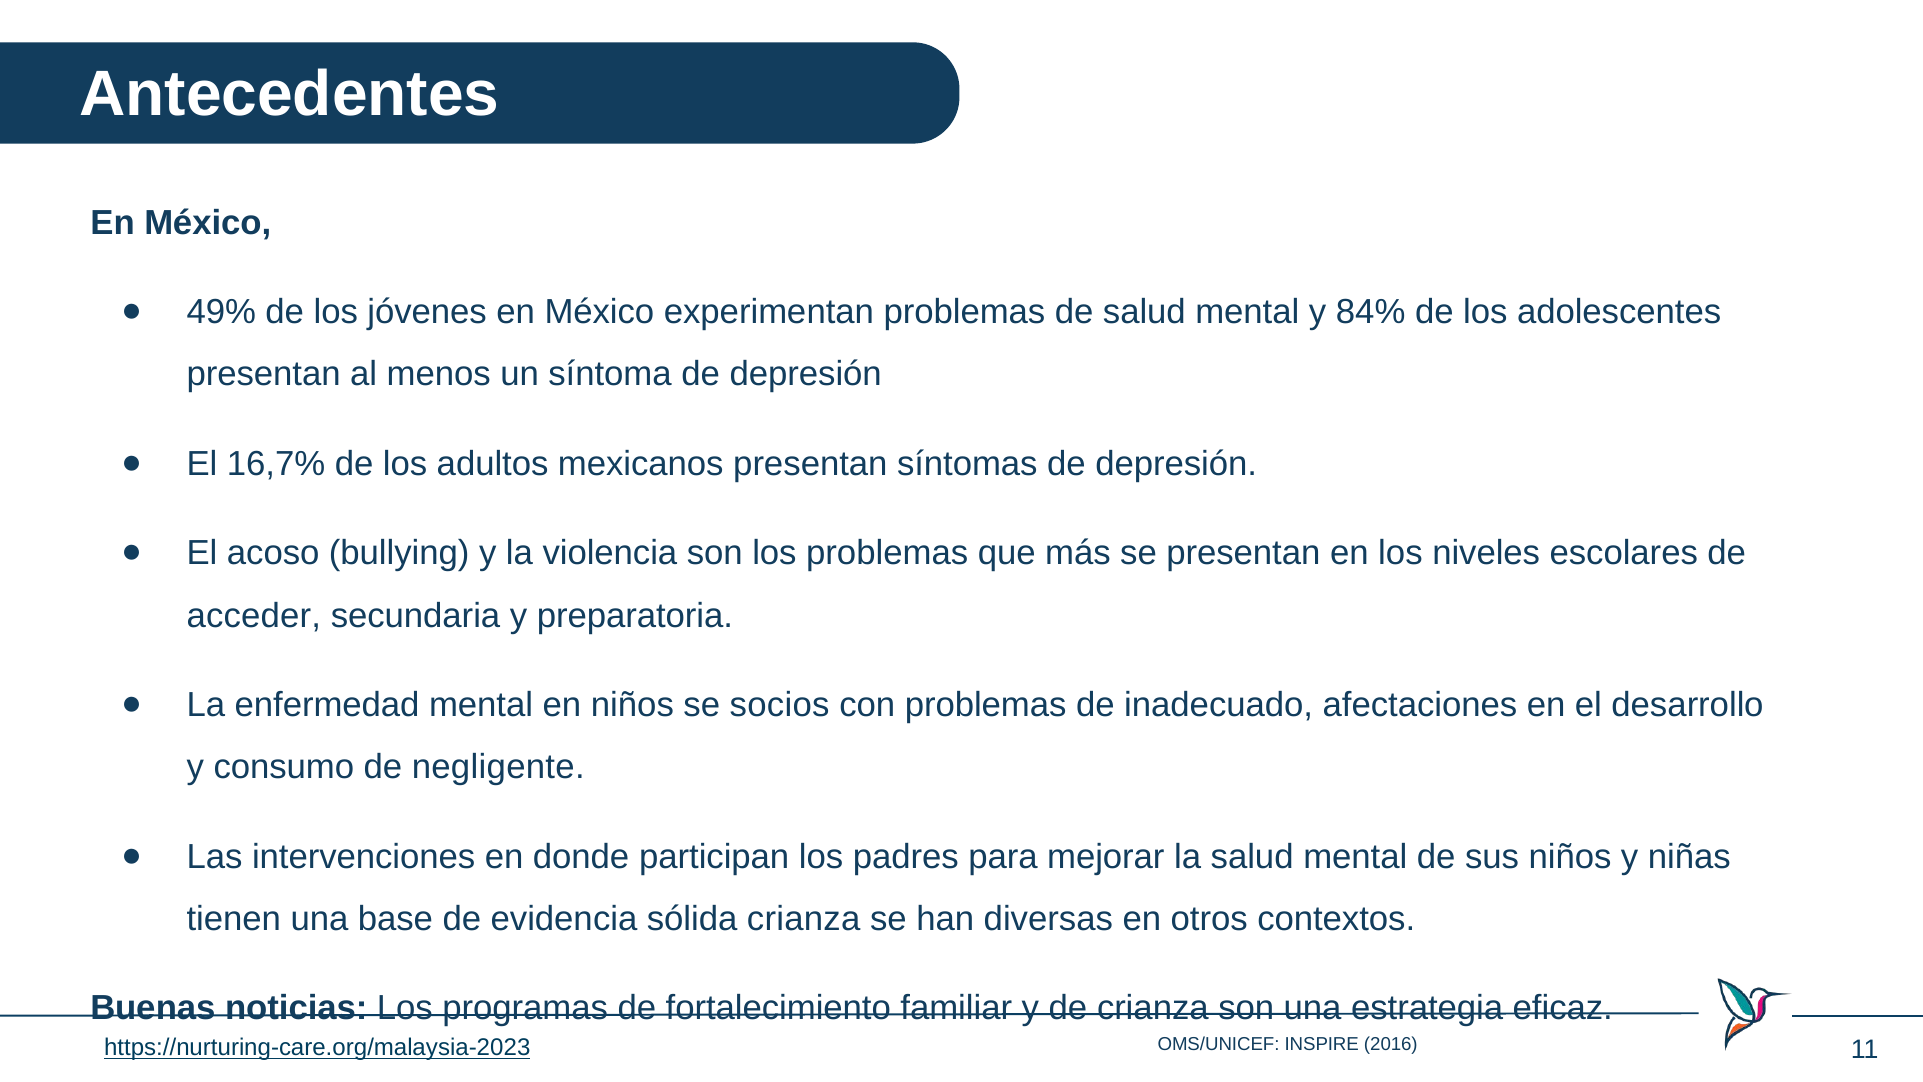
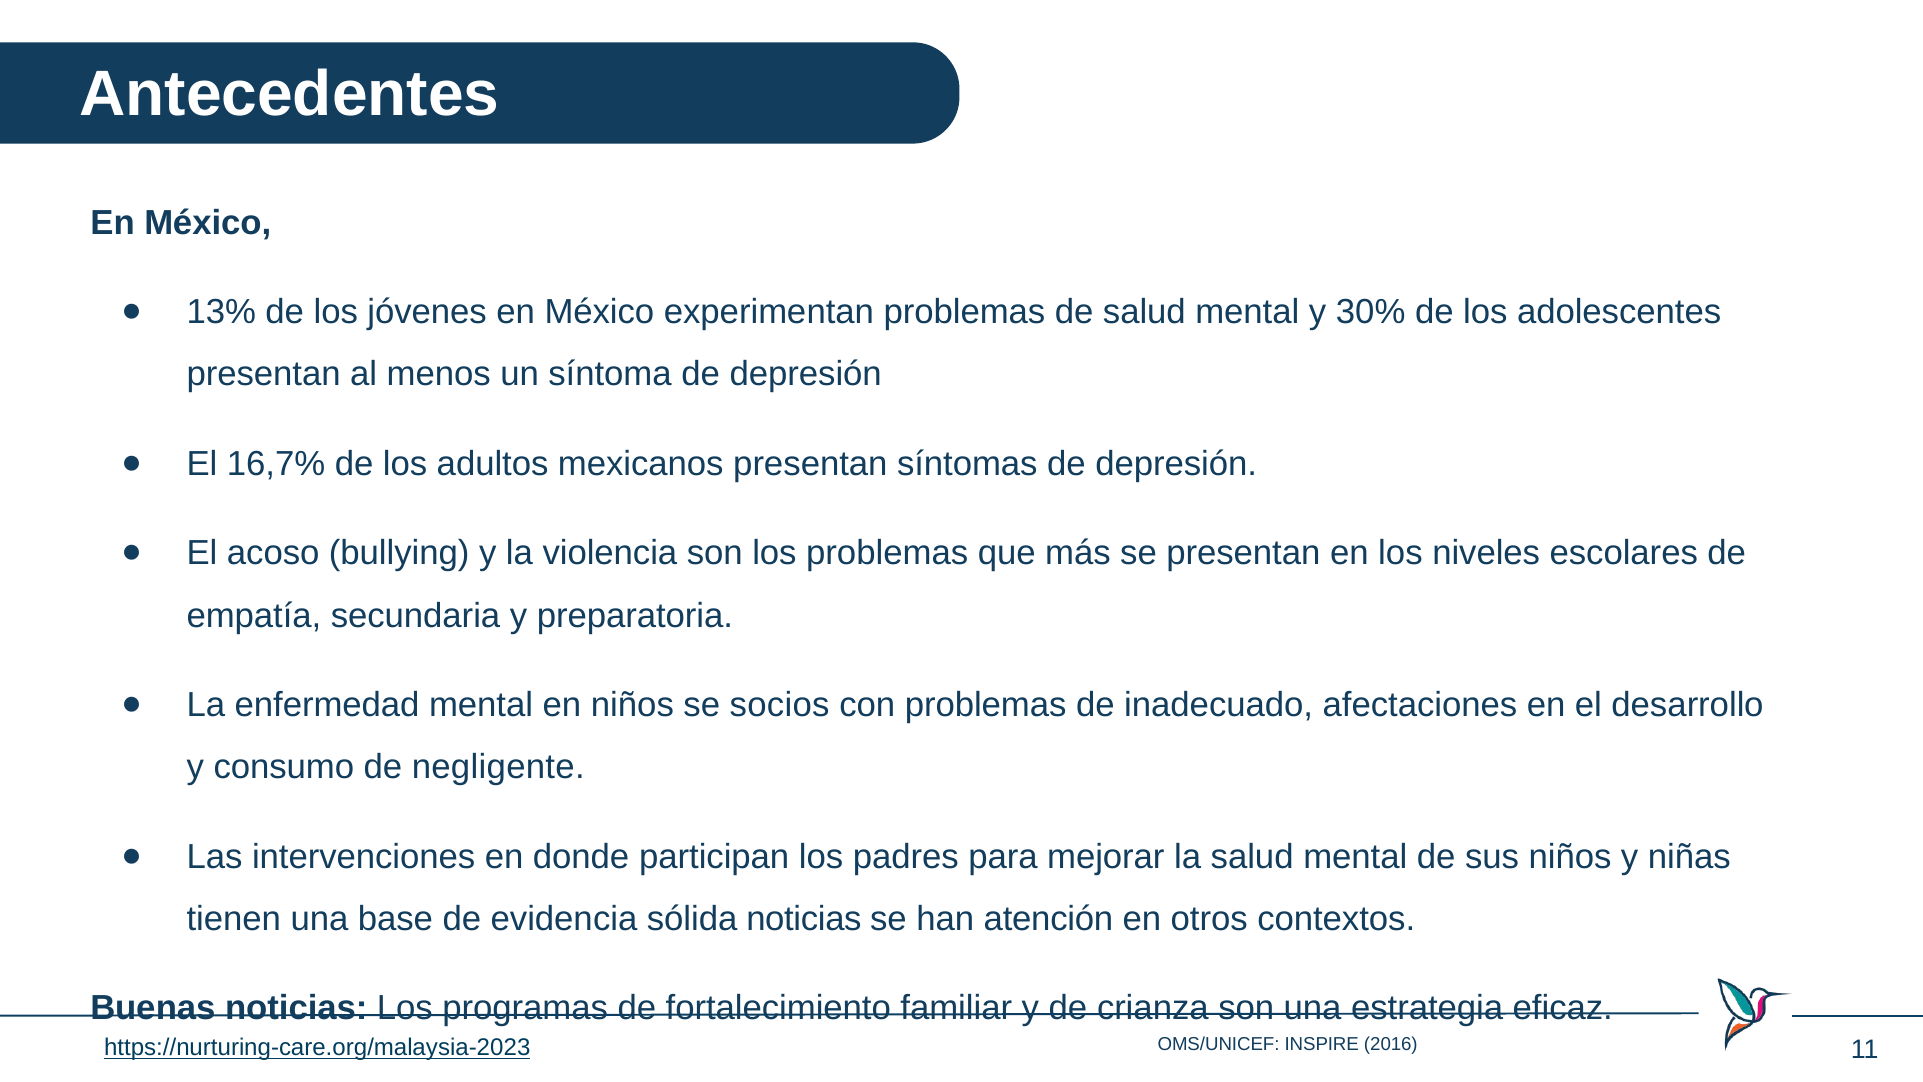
49%: 49% -> 13%
84%: 84% -> 30%
acceder: acceder -> empatía
sólida crianza: crianza -> noticias
diversas: diversas -> atención
